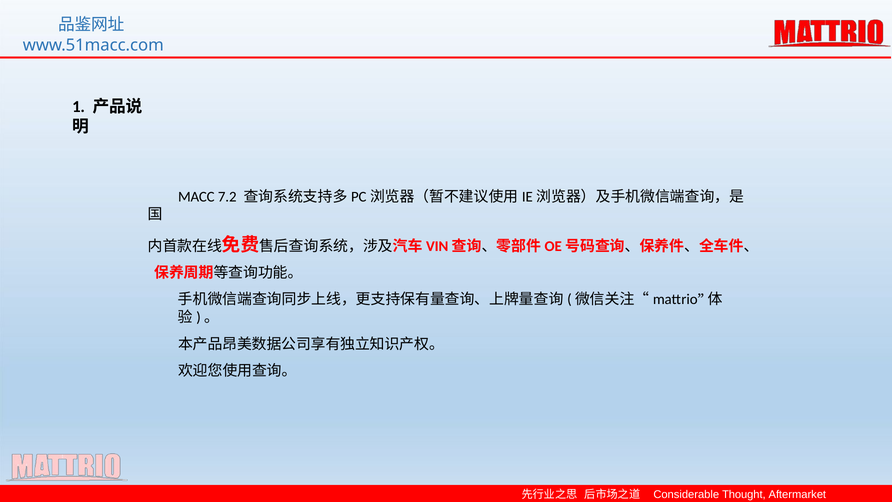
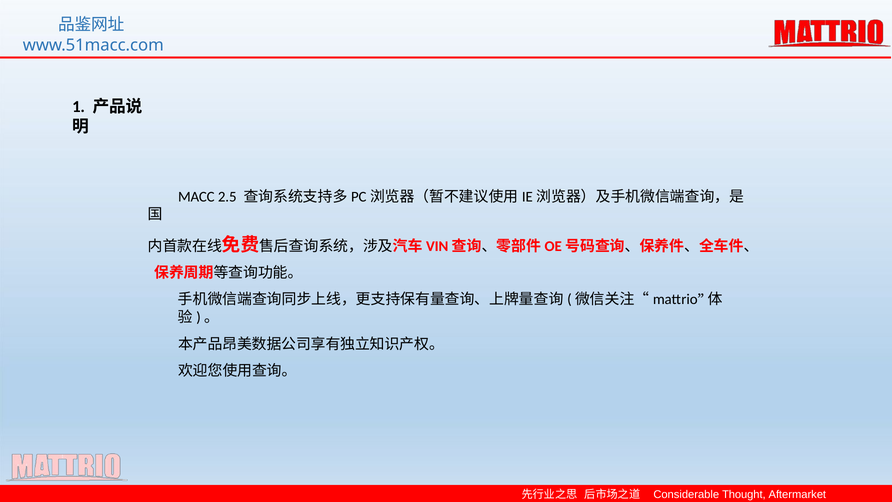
7.2: 7.2 -> 2.5
